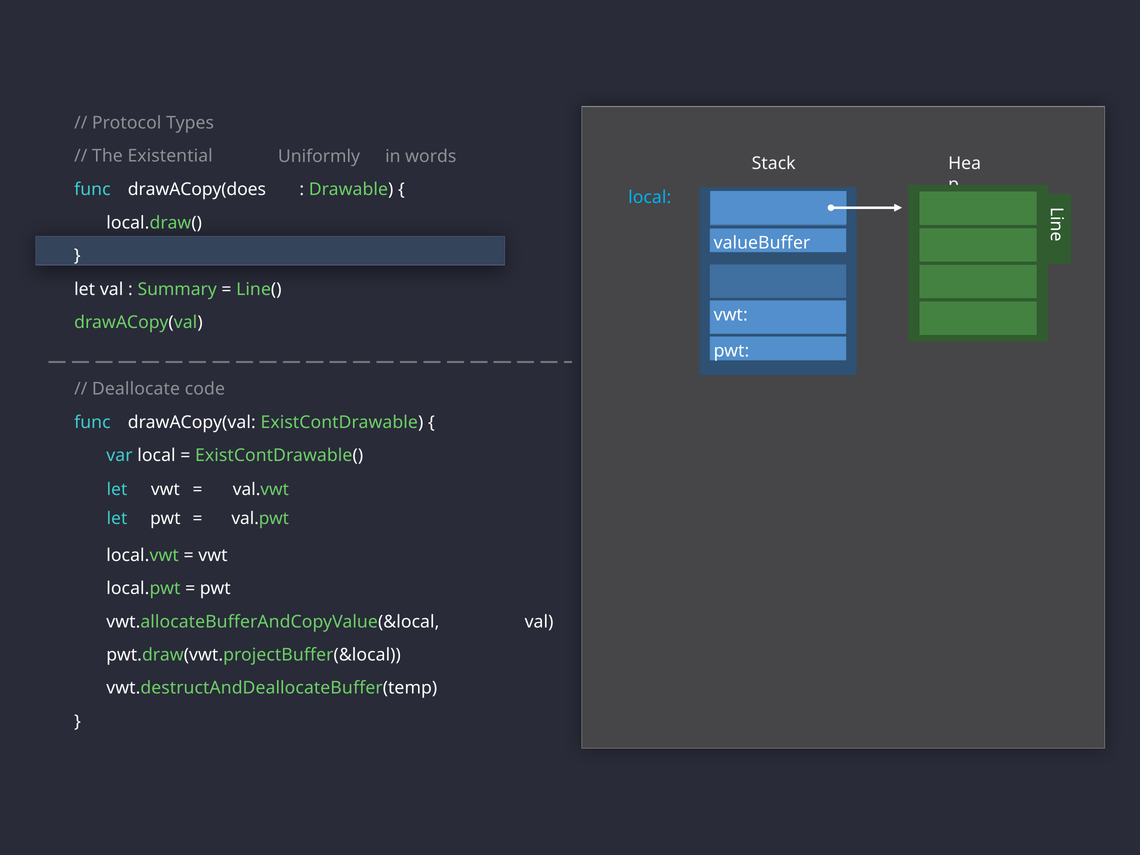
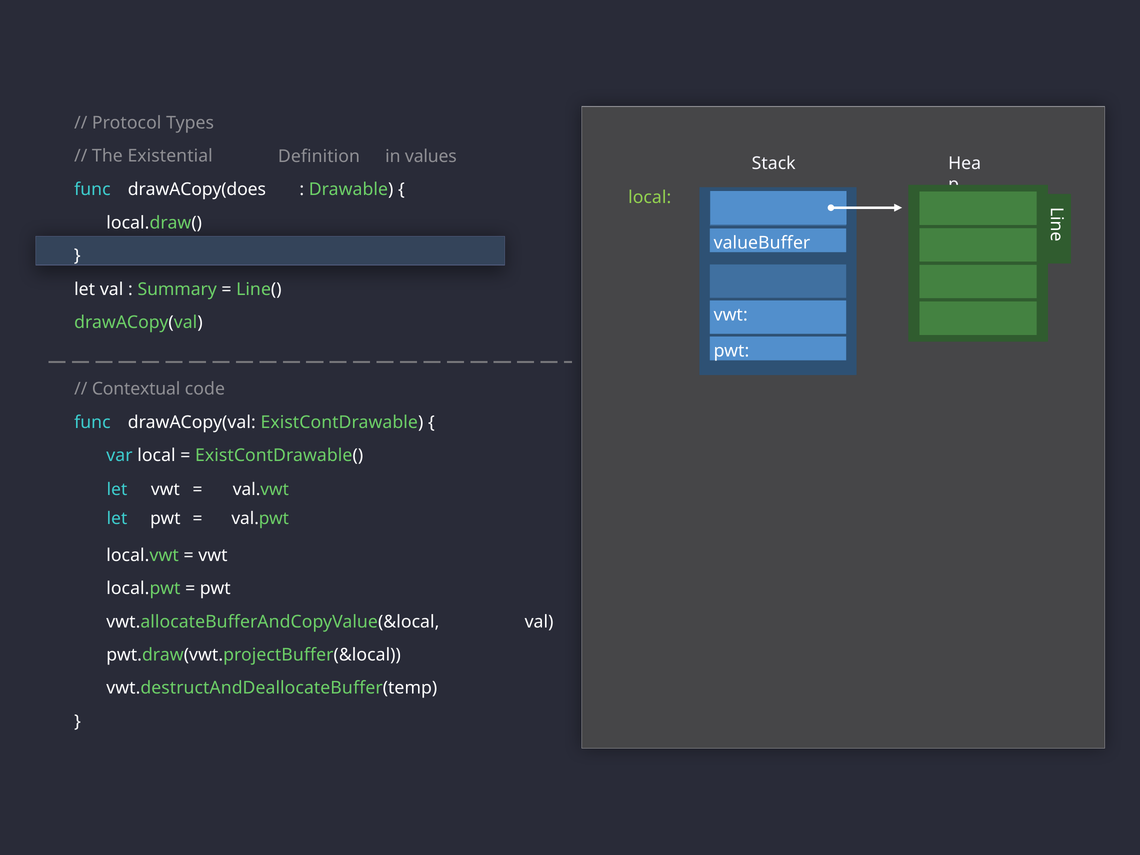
Uniformly: Uniformly -> Definition
words: words -> values
local at (650, 197) colour: light blue -> light green
Deallocate: Deallocate -> Contextual
